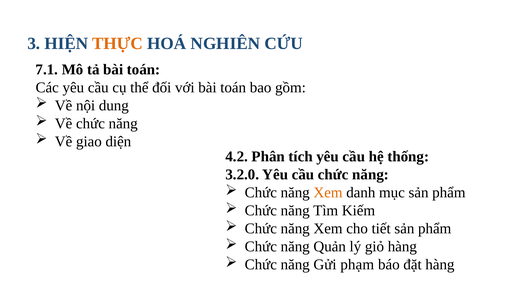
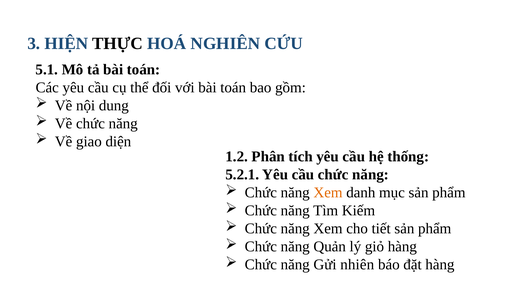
THỰC colour: orange -> black
7.1: 7.1 -> 5.1
4.2: 4.2 -> 1.2
3.2.0: 3.2.0 -> 5.2.1
phạm: phạm -> nhiên
